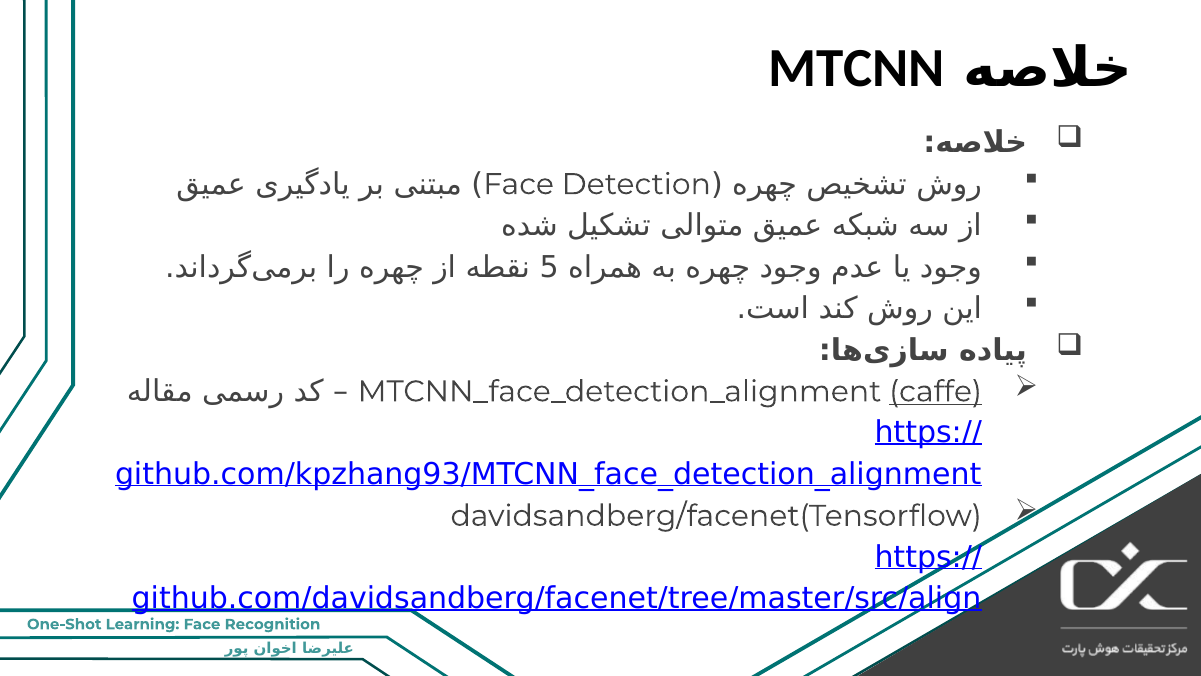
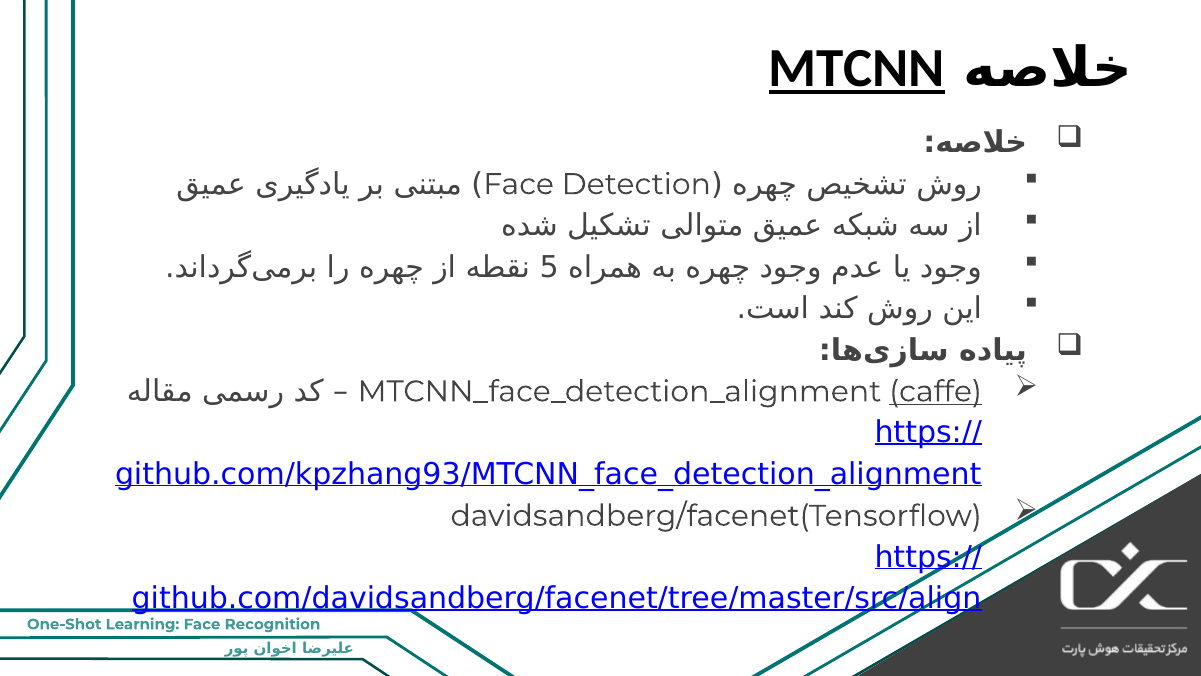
MTCNN underline: none -> present
